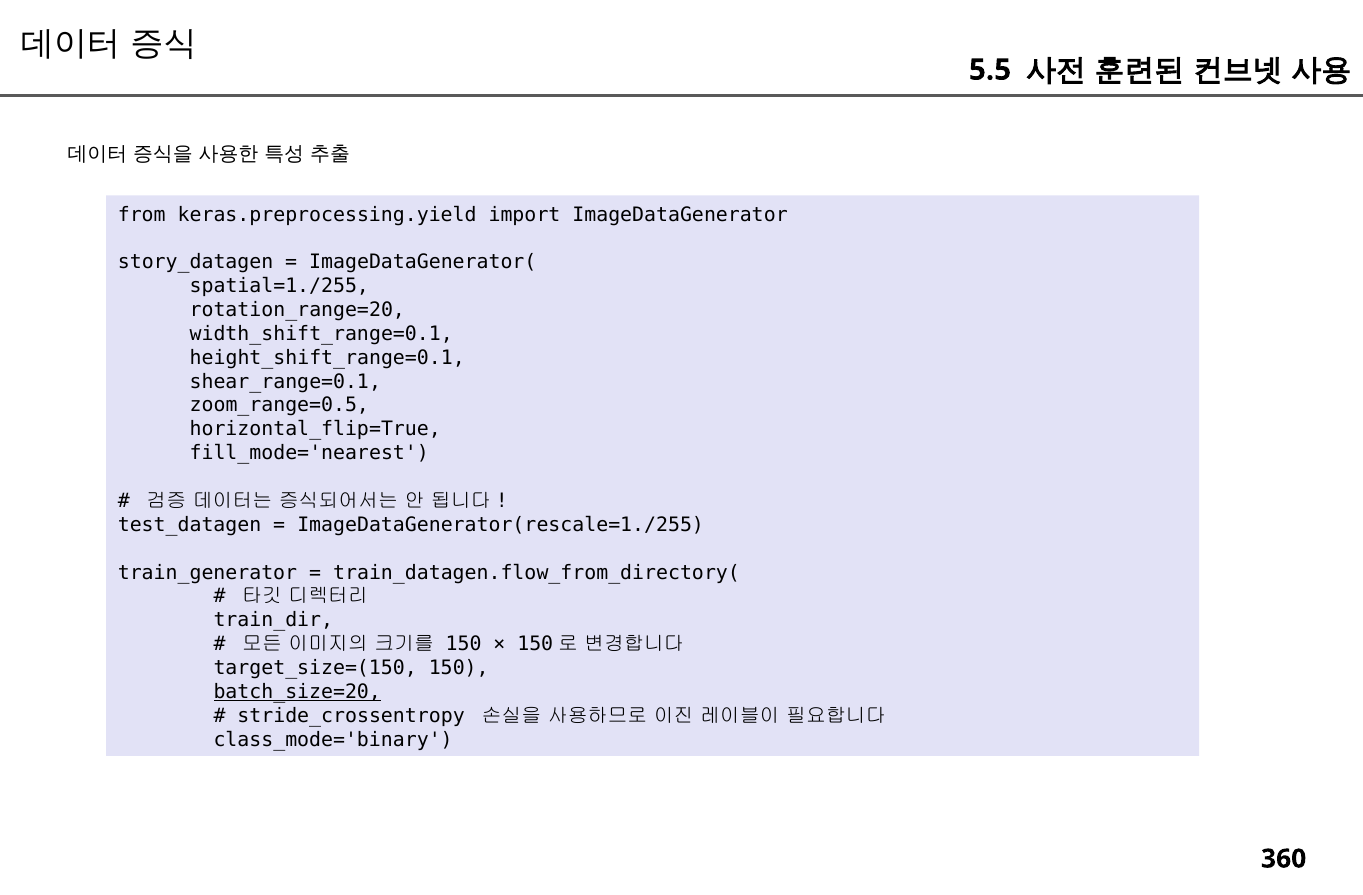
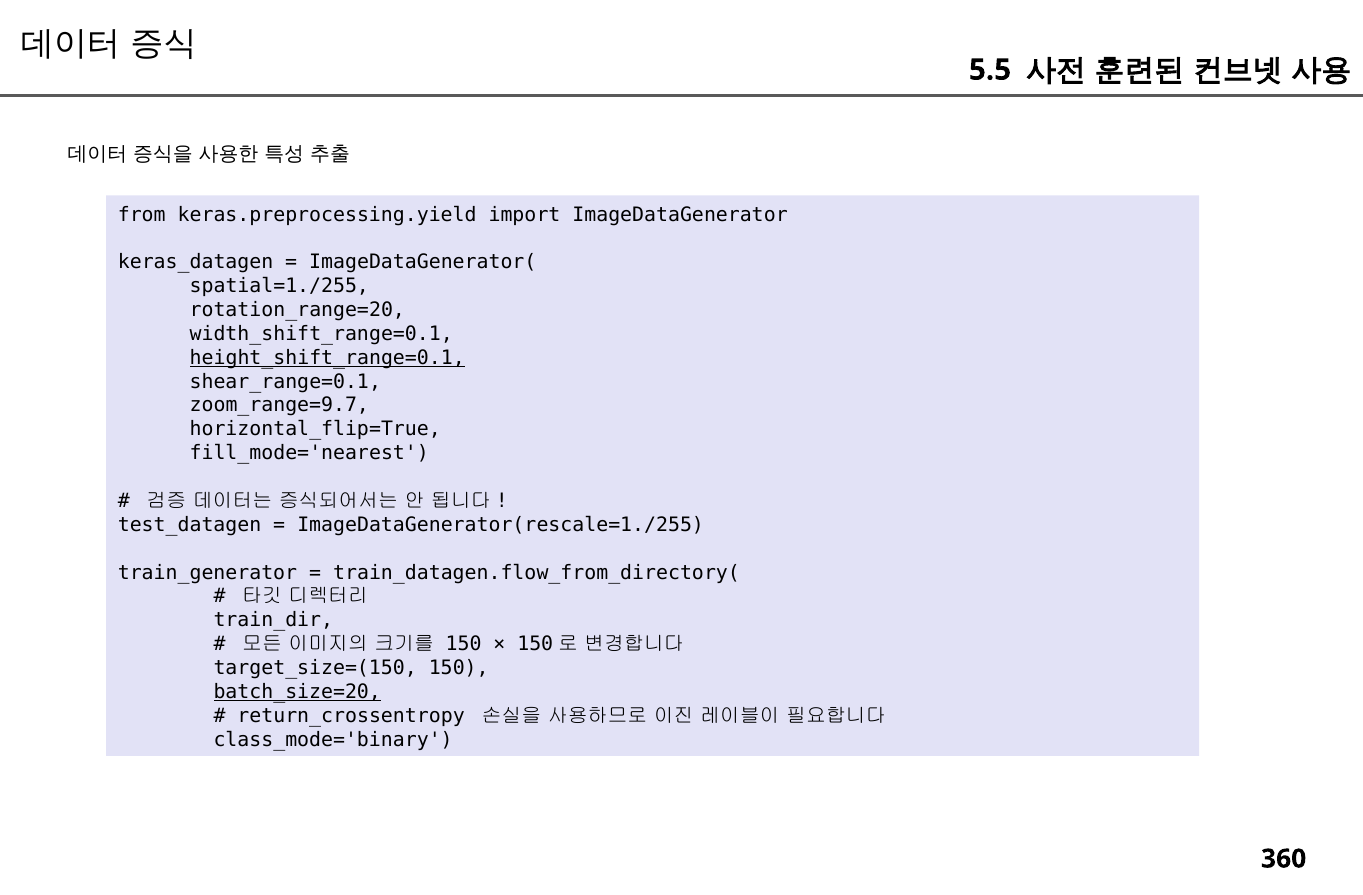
story_datagen: story_datagen -> keras_datagen
height_shift_range=0.1 underline: none -> present
zoom_range=0.5: zoom_range=0.5 -> zoom_range=9.7
stride_crossentropy: stride_crossentropy -> return_crossentropy
